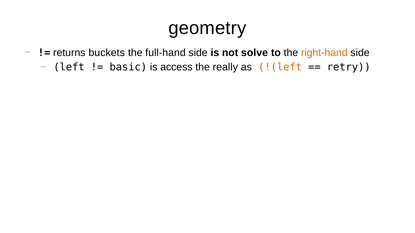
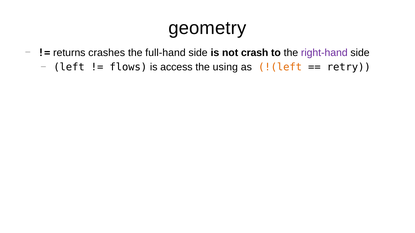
buckets: buckets -> crashes
solve: solve -> crash
right-hand colour: orange -> purple
basic: basic -> flows
really: really -> using
